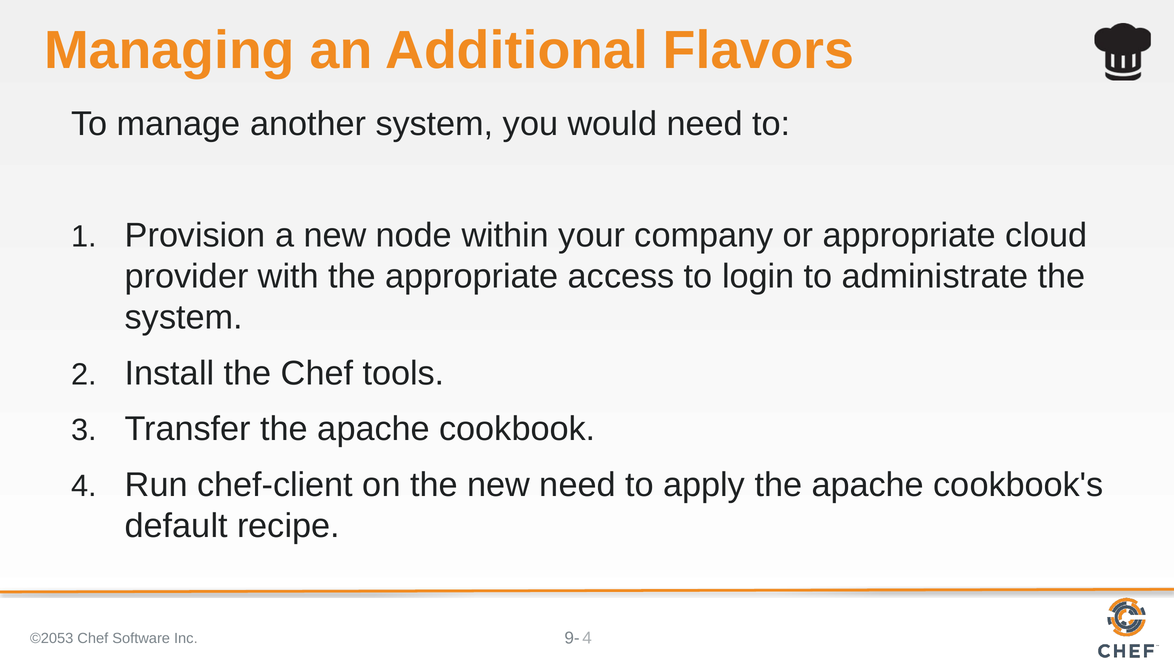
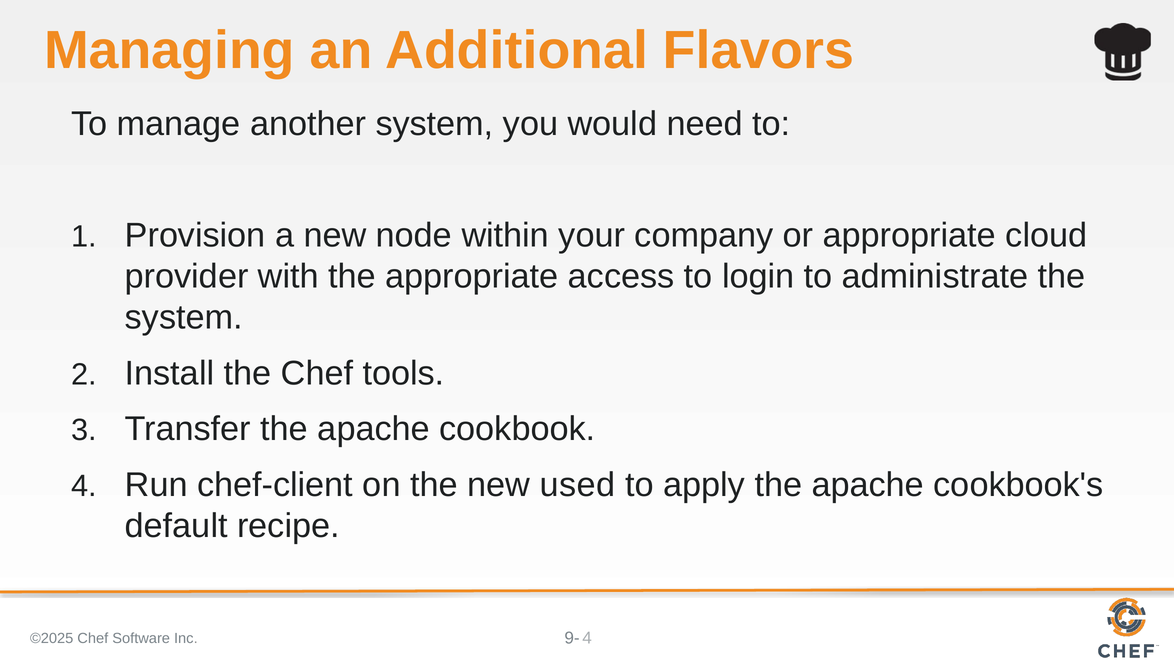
new need: need -> used
©2053: ©2053 -> ©2025
